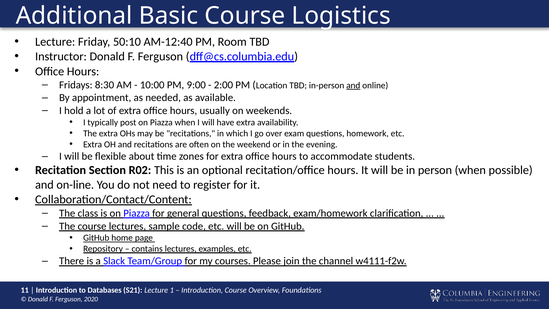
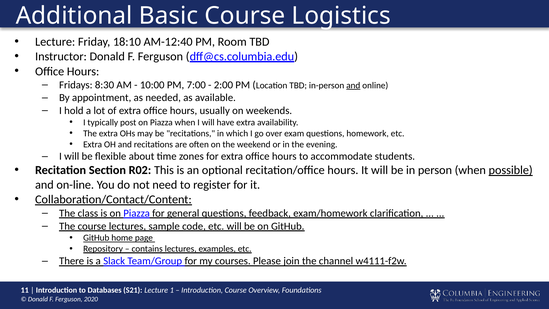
50:10: 50:10 -> 18:10
9:00: 9:00 -> 7:00
possible underline: none -> present
